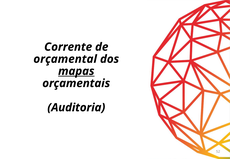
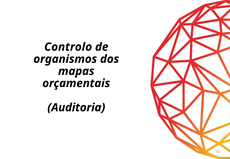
Corrente: Corrente -> Controlo
orçamental: orçamental -> organismos
mapas underline: present -> none
